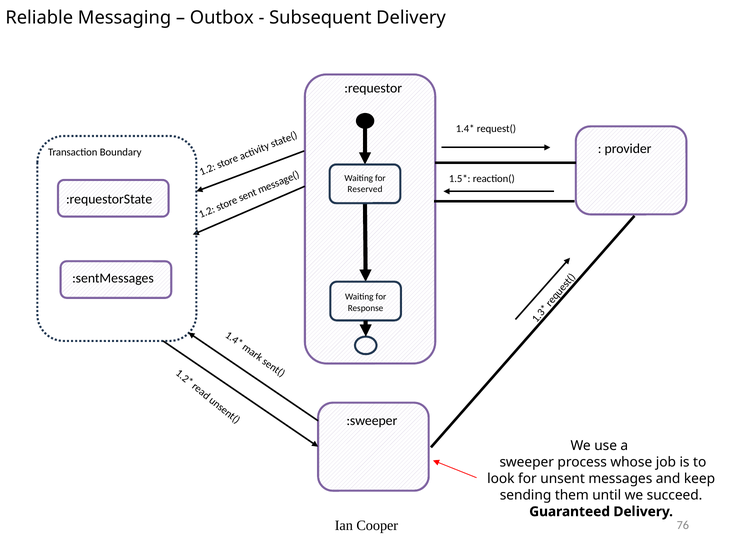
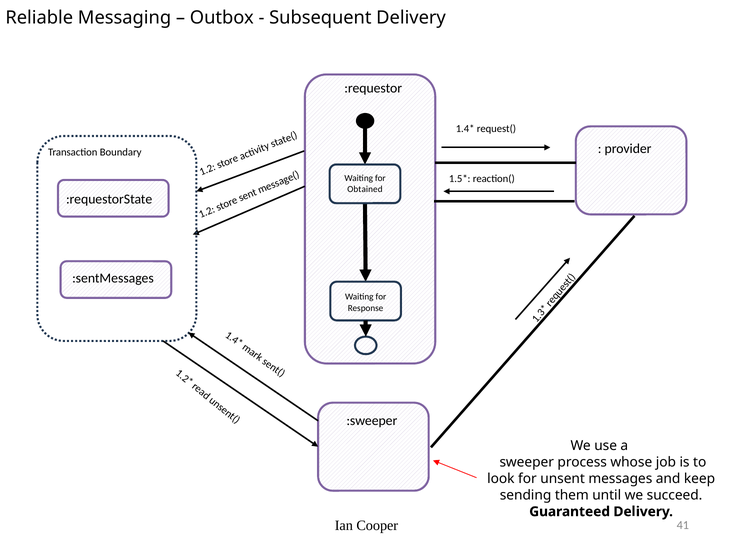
Reserved: Reserved -> Obtained
76: 76 -> 41
